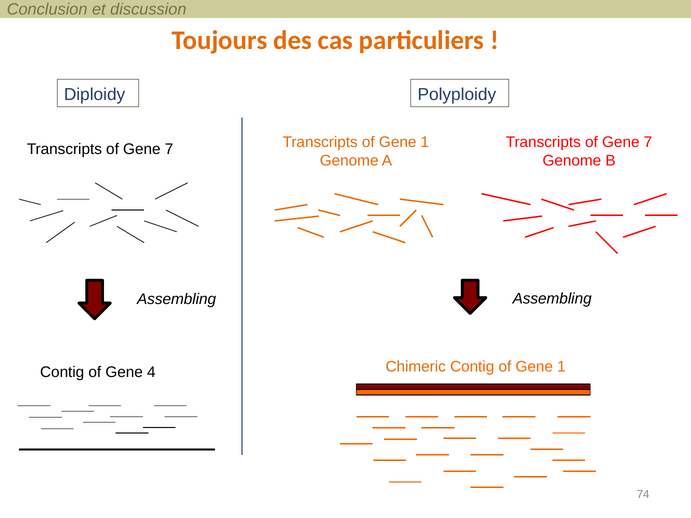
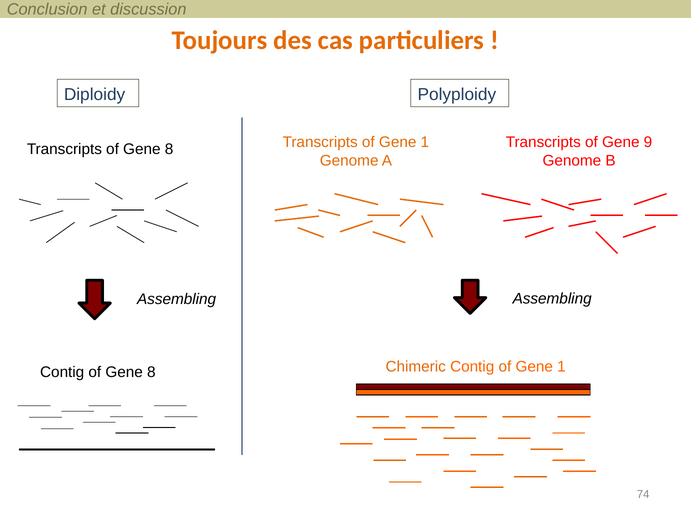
7 at (648, 142): 7 -> 9
7 at (169, 149): 7 -> 8
Contig of Gene 4: 4 -> 8
